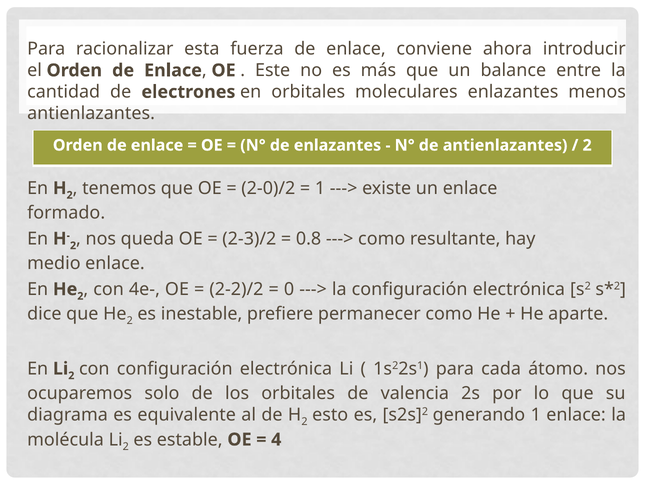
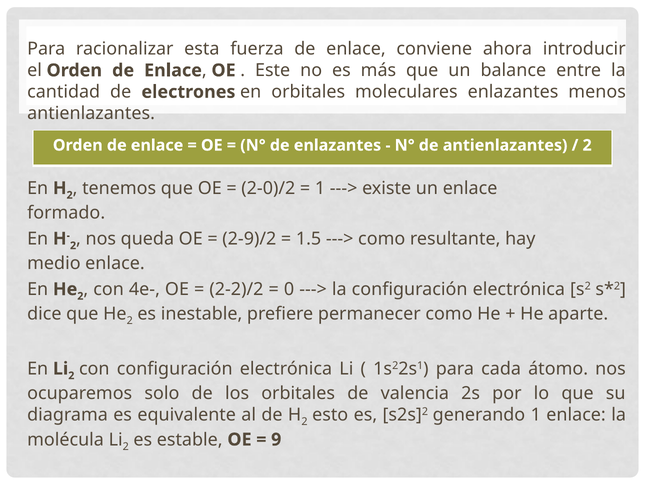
2-3)/2: 2-3)/2 -> 2-9)/2
0.8: 0.8 -> 1.5
4: 4 -> 9
